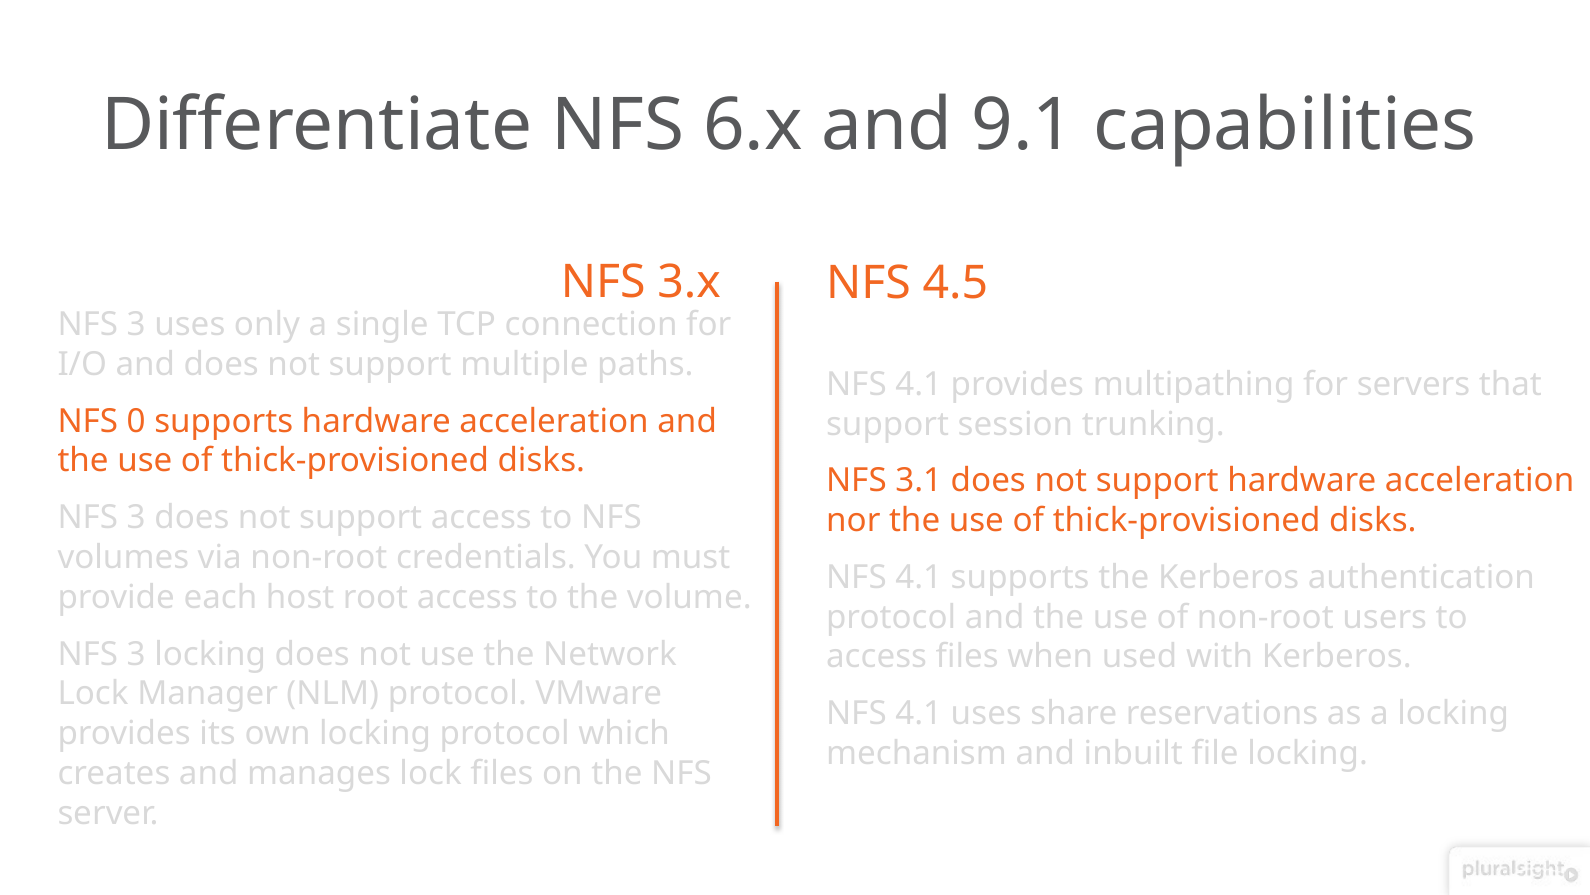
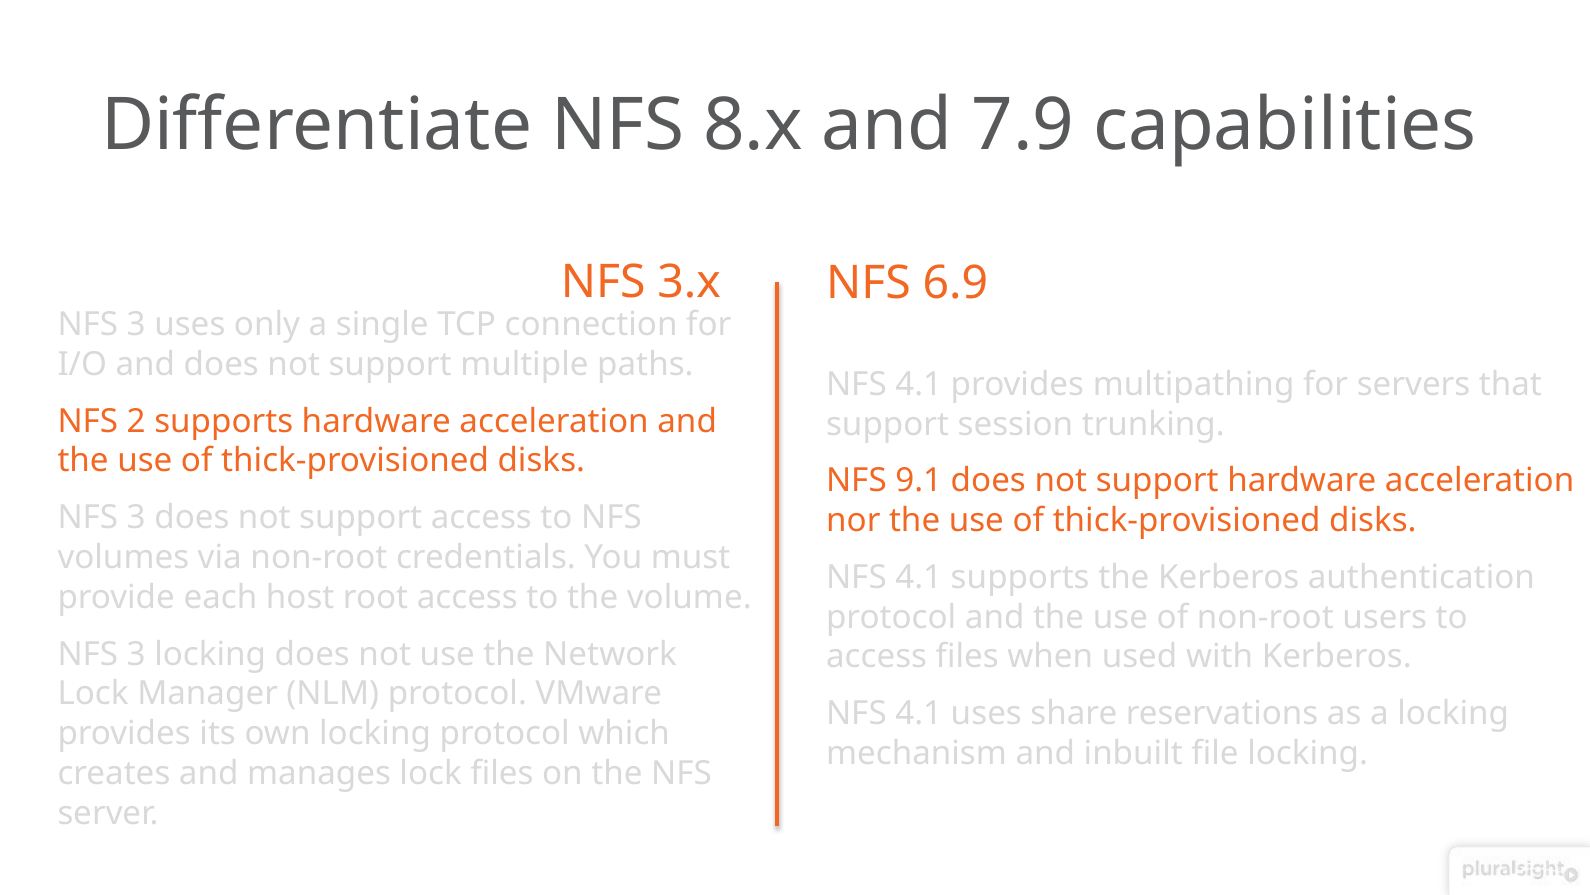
6.x: 6.x -> 8.x
9.1: 9.1 -> 7.9
4.5: 4.5 -> 6.9
0: 0 -> 2
3.1: 3.1 -> 9.1
